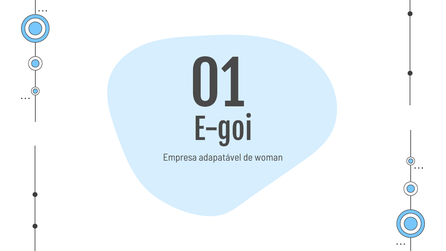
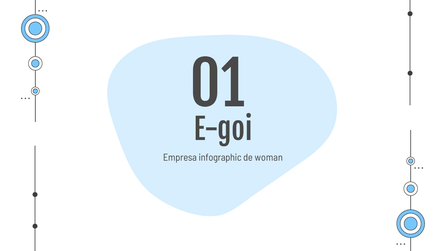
adapatável: adapatável -> infographic
